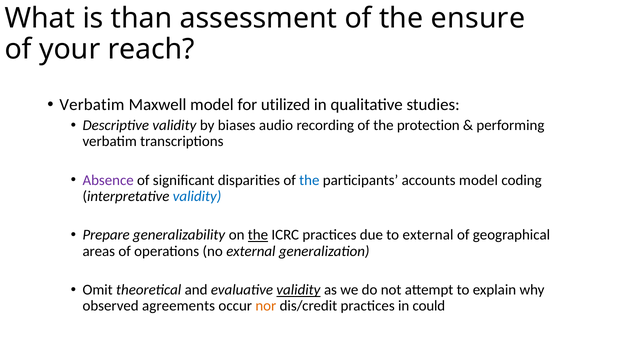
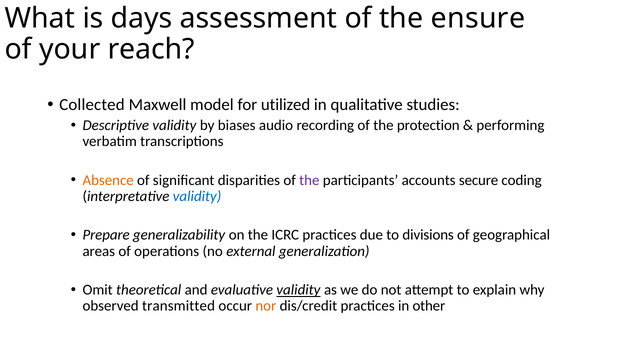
than: than -> days
Verbatim at (92, 105): Verbatim -> Collected
Absence colour: purple -> orange
the at (309, 180) colour: blue -> purple
accounts model: model -> secure
the at (258, 235) underline: present -> none
to external: external -> divisions
agreements: agreements -> transmitted
could: could -> other
